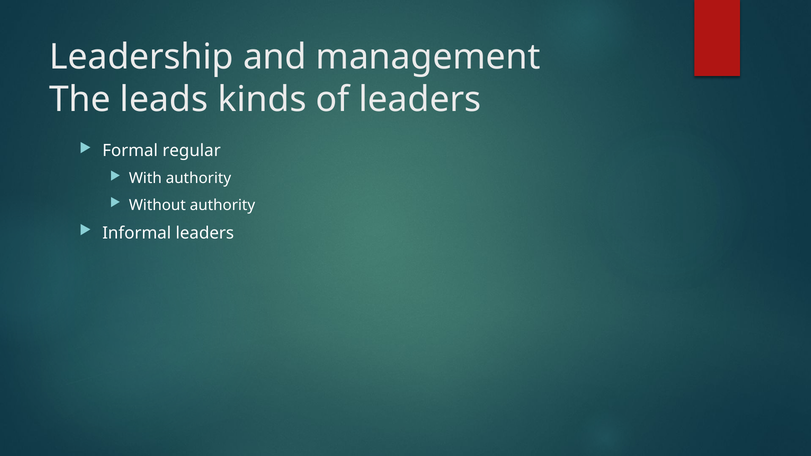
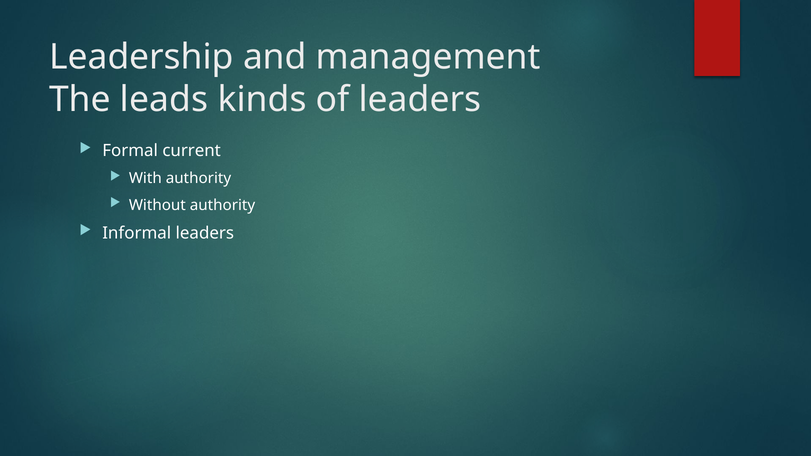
regular: regular -> current
